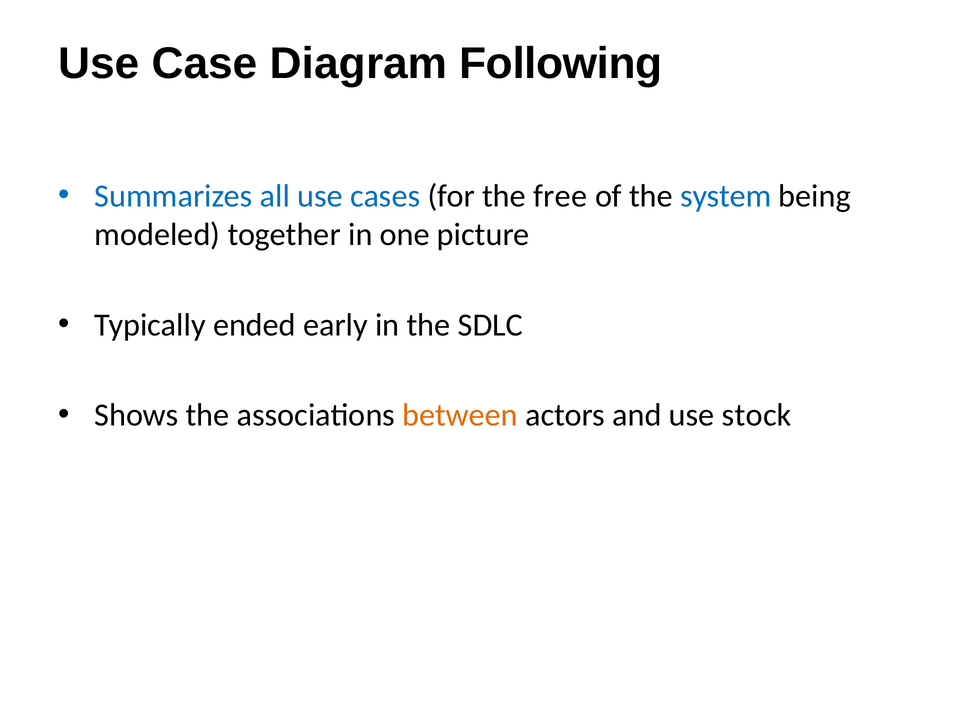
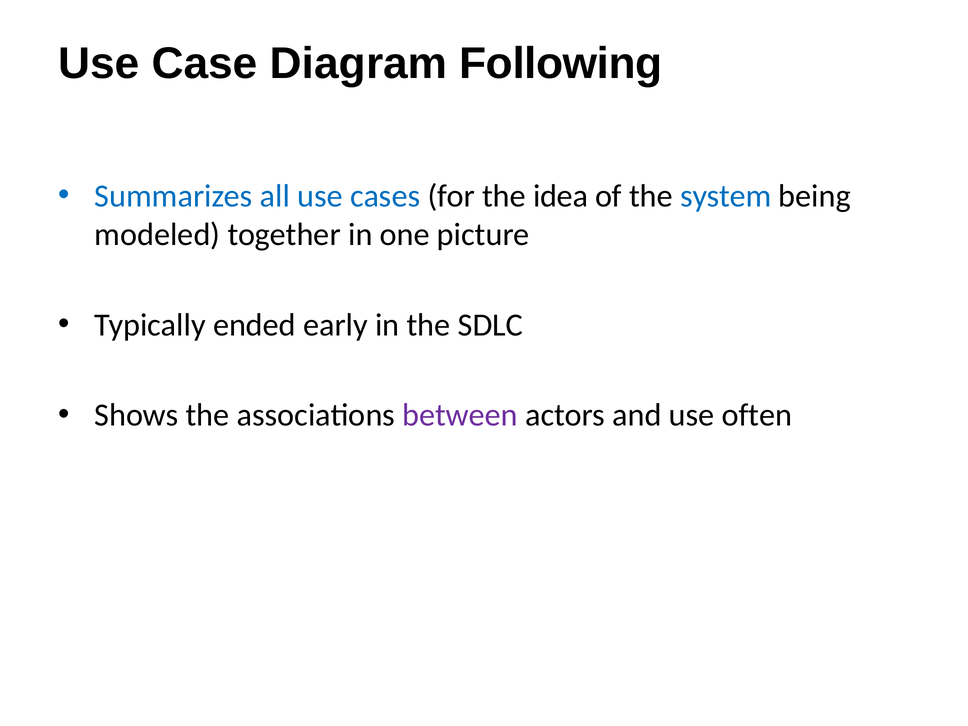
free: free -> idea
between colour: orange -> purple
stock: stock -> often
